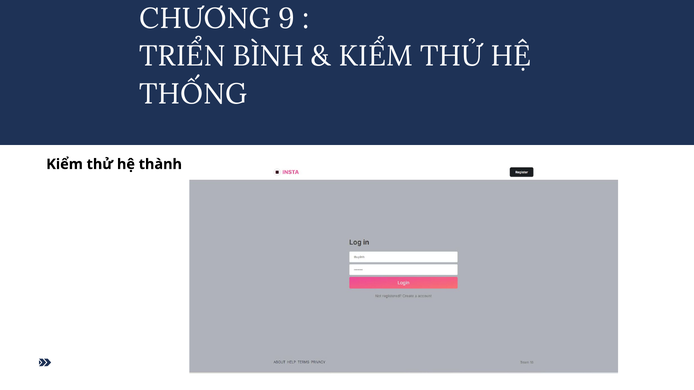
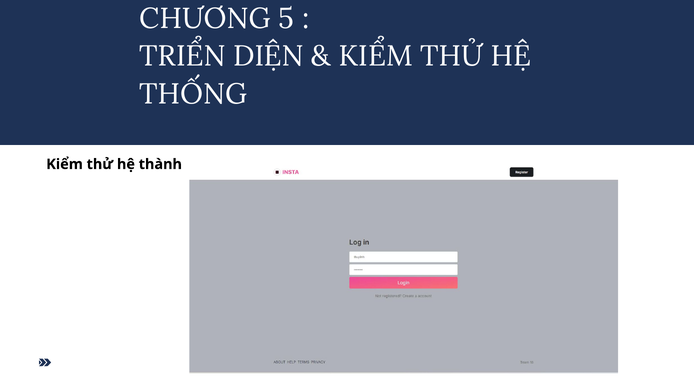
9: 9 -> 5
BÌNH: BÌNH -> DIỆN
